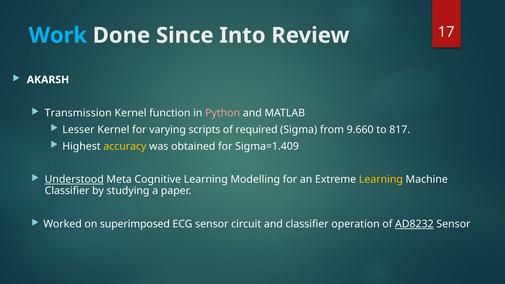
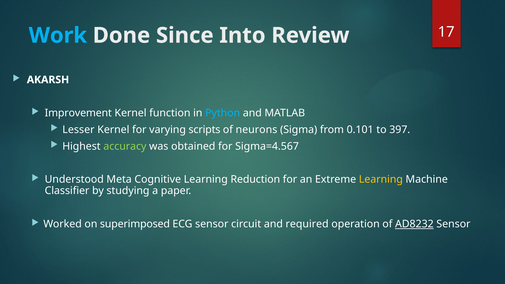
Transmission: Transmission -> Improvement
Python colour: pink -> light blue
required: required -> neurons
9.660: 9.660 -> 0.101
817: 817 -> 397
accuracy colour: yellow -> light green
Sigma=1.409: Sigma=1.409 -> Sigma=4.567
Understood underline: present -> none
Modelling: Modelling -> Reduction
and classifier: classifier -> required
